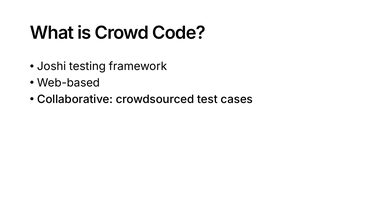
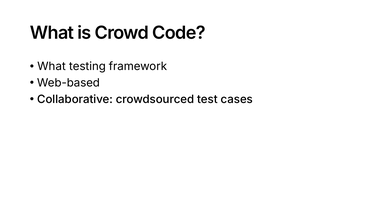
Joshi at (52, 66): Joshi -> What
